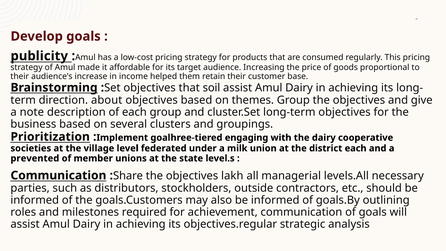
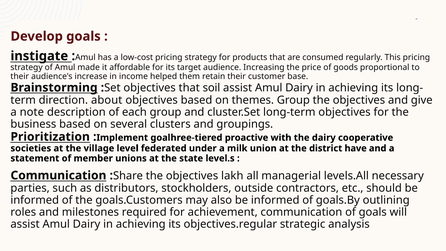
publicity: publicity -> instigate
engaging: engaging -> proactive
district each: each -> have
prevented: prevented -> statement
